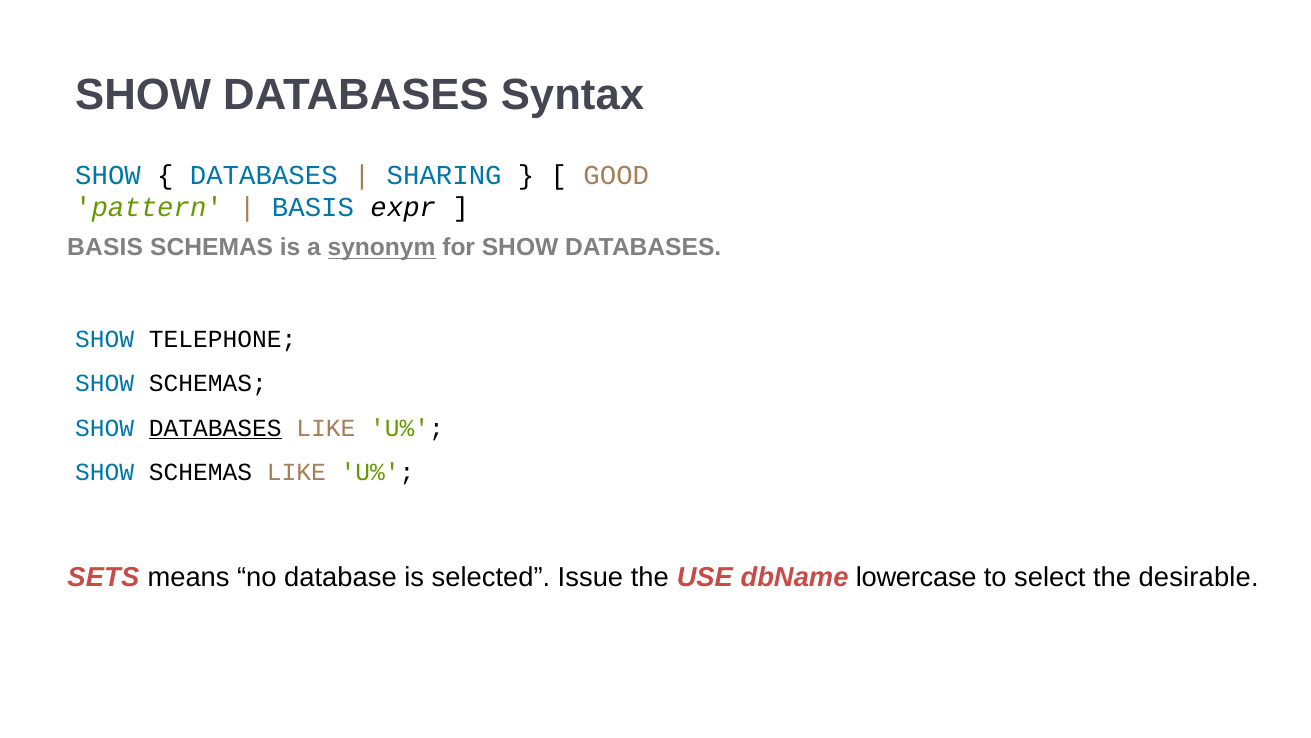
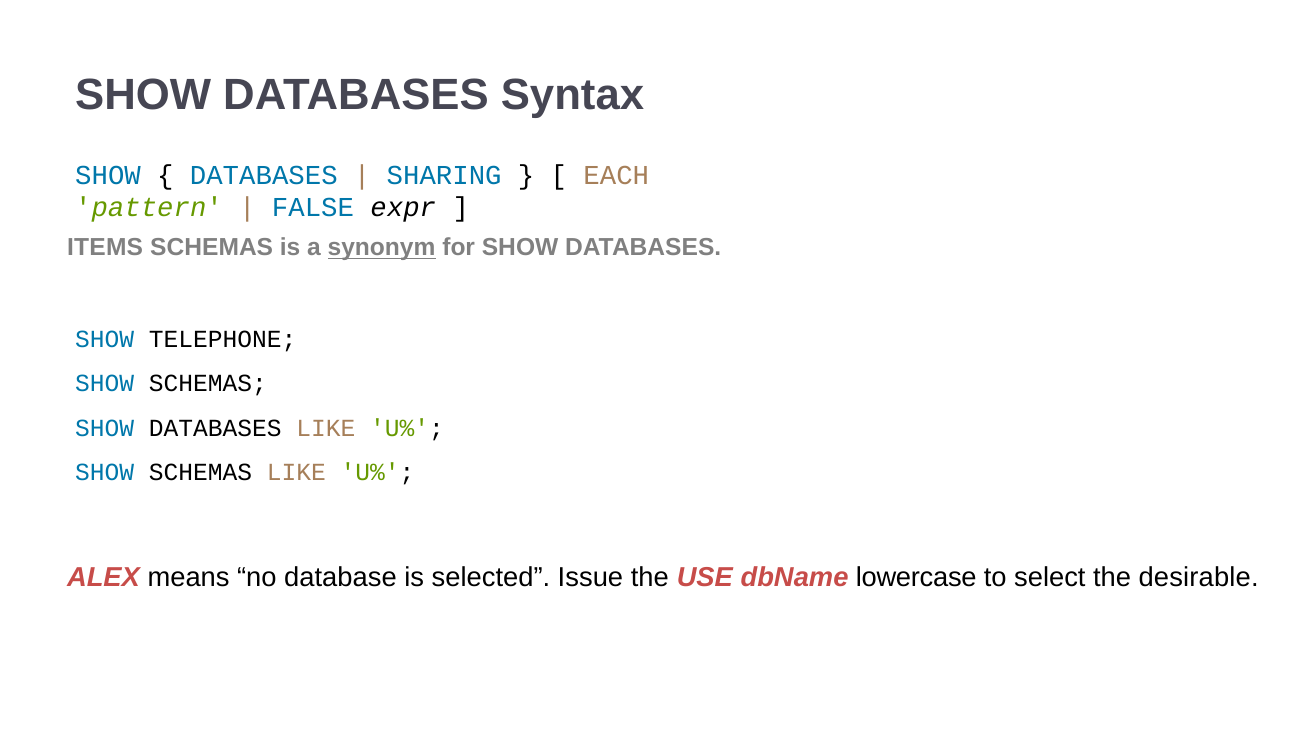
GOOD: GOOD -> EACH
BASIS at (313, 208): BASIS -> FALSE
BASIS at (105, 247): BASIS -> ITEMS
DATABASES at (215, 428) underline: present -> none
SETS: SETS -> ALEX
